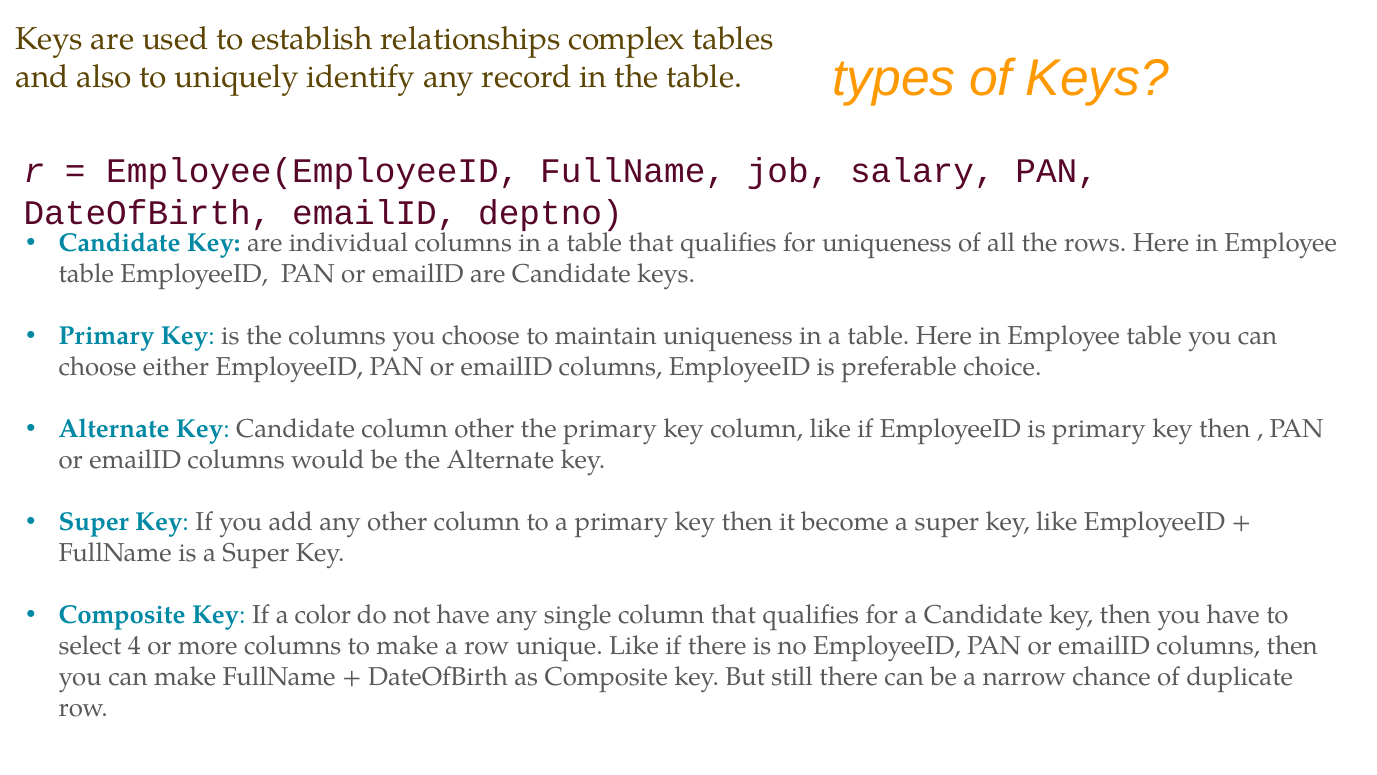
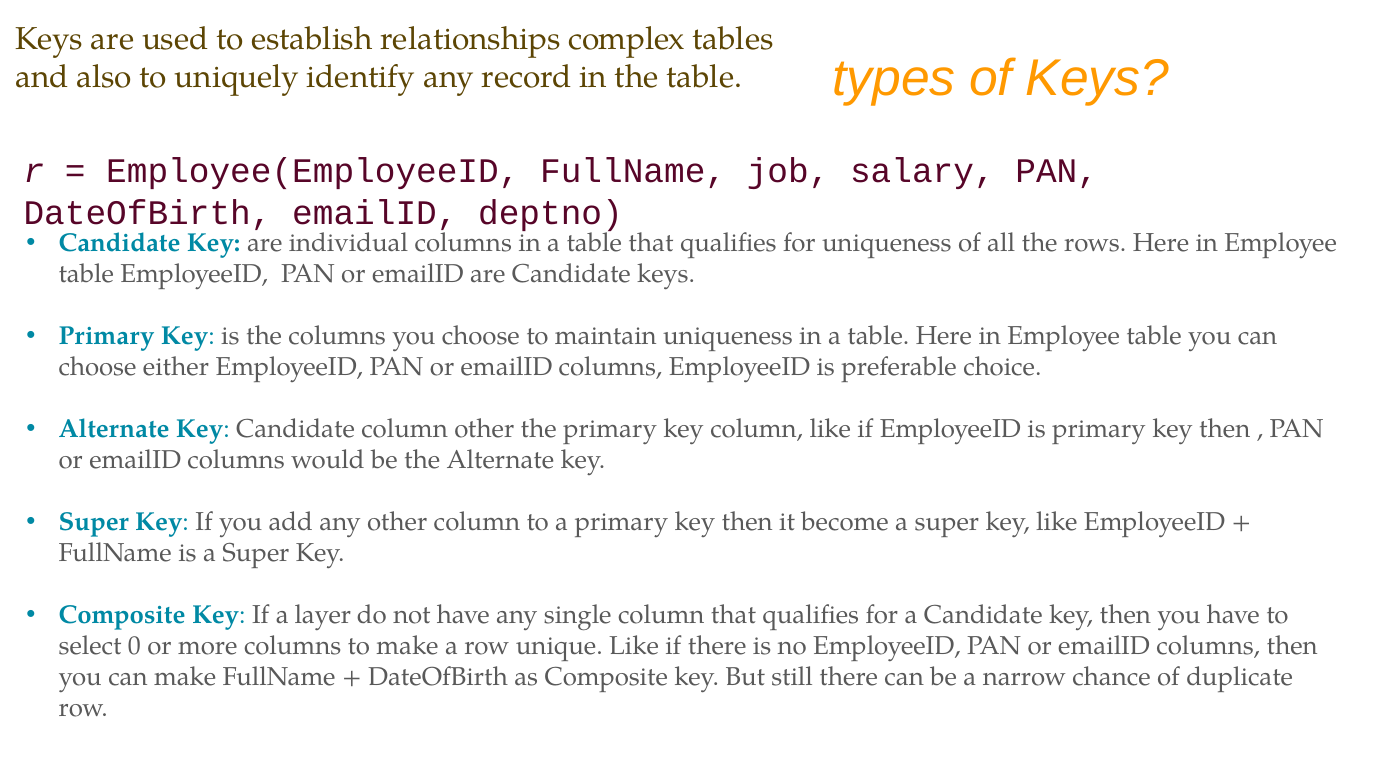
color: color -> layer
4: 4 -> 0
